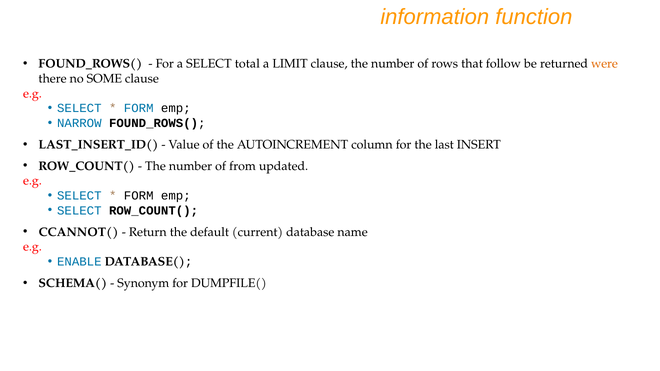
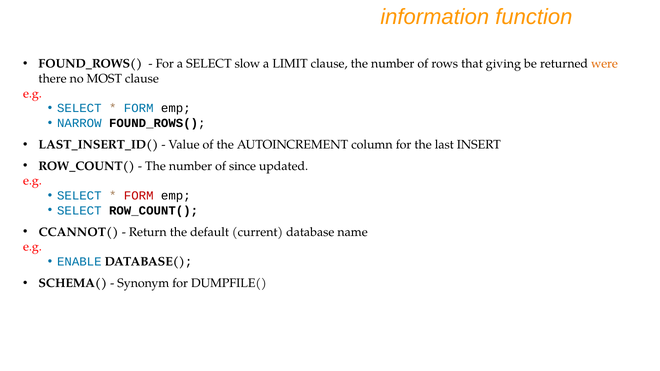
total: total -> slow
follow: follow -> giving
SOME: SOME -> MOST
from: from -> since
FORM at (139, 196) colour: black -> red
